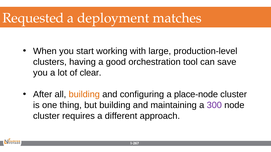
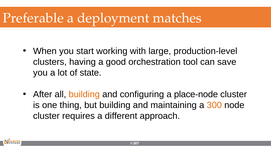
Requested: Requested -> Preferable
clear: clear -> state
300 colour: purple -> orange
